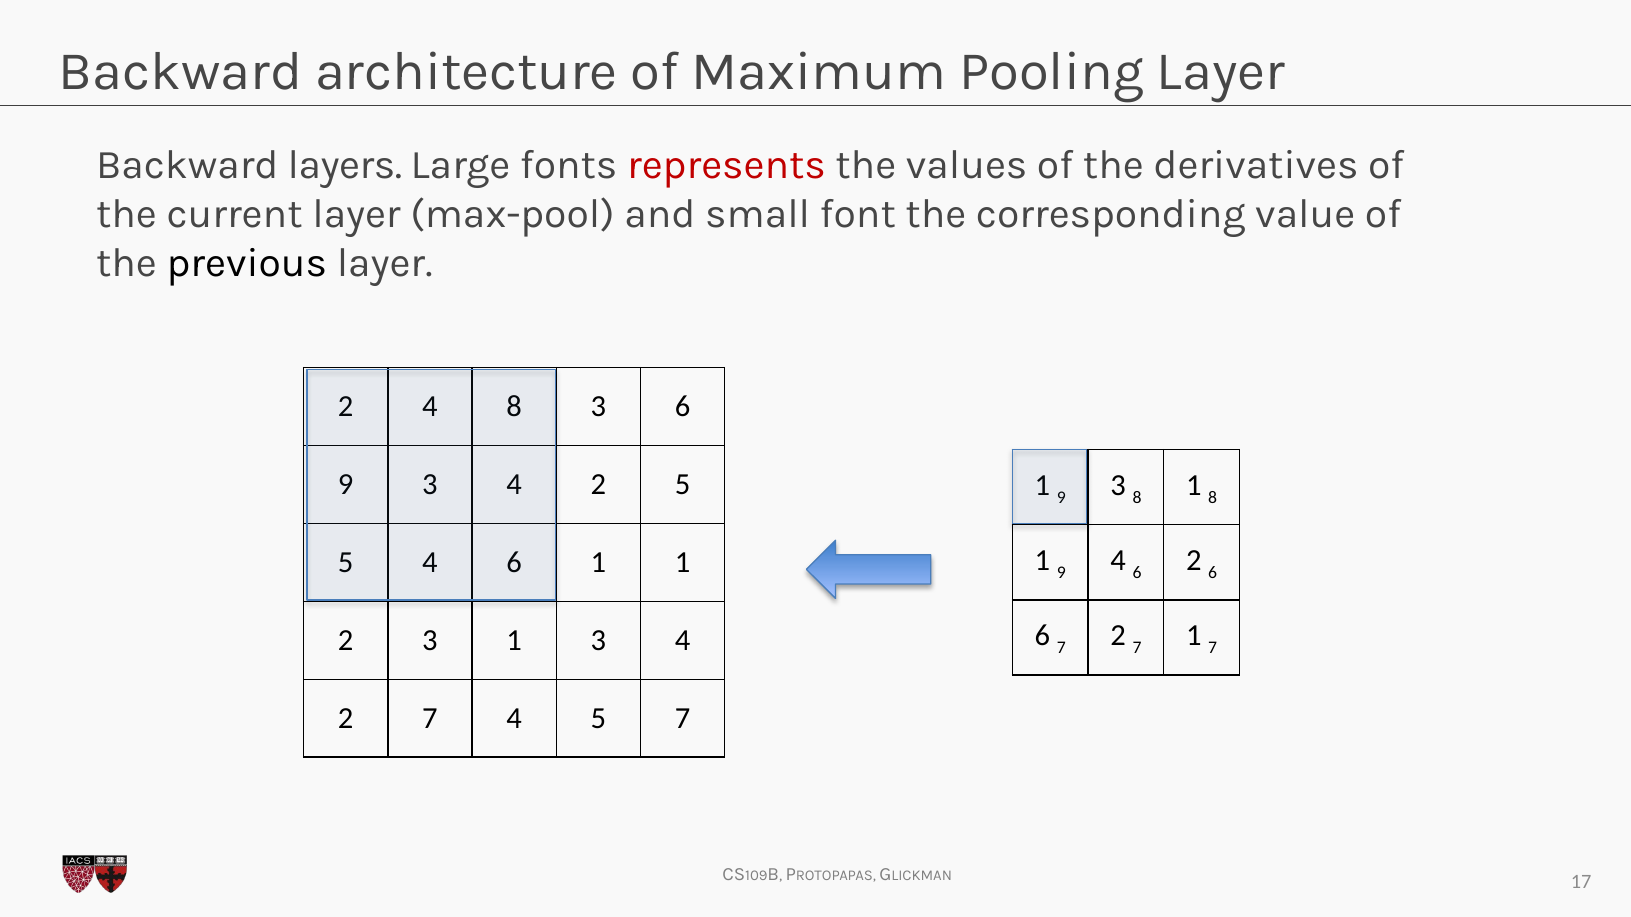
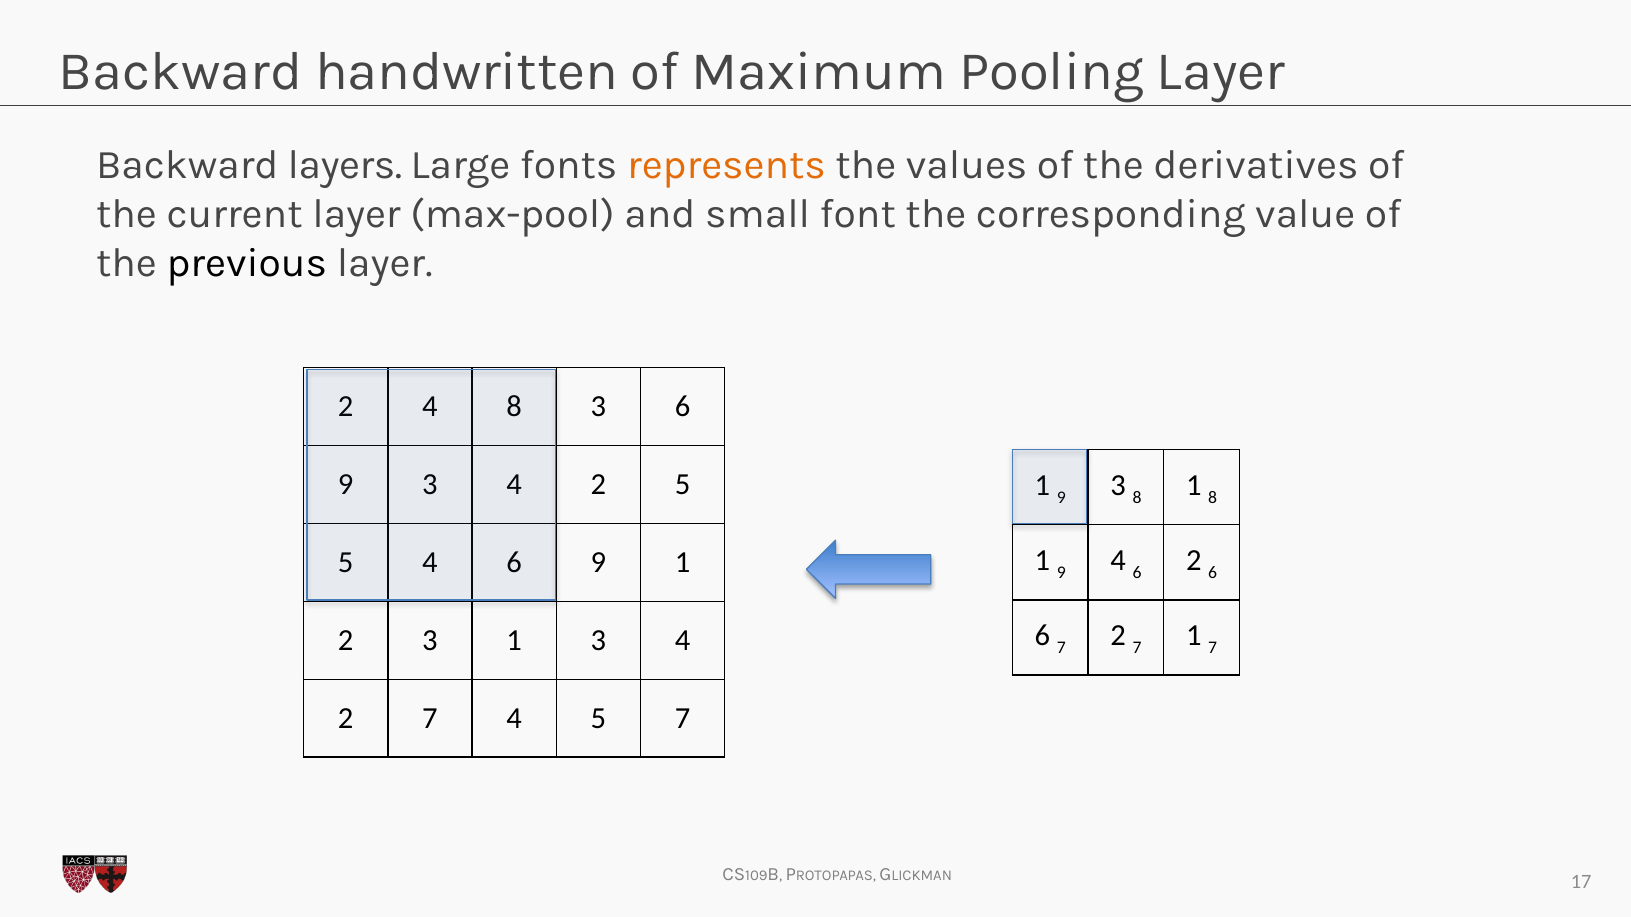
architecture: architecture -> handwritten
represents colour: red -> orange
1 at (598, 563): 1 -> 9
